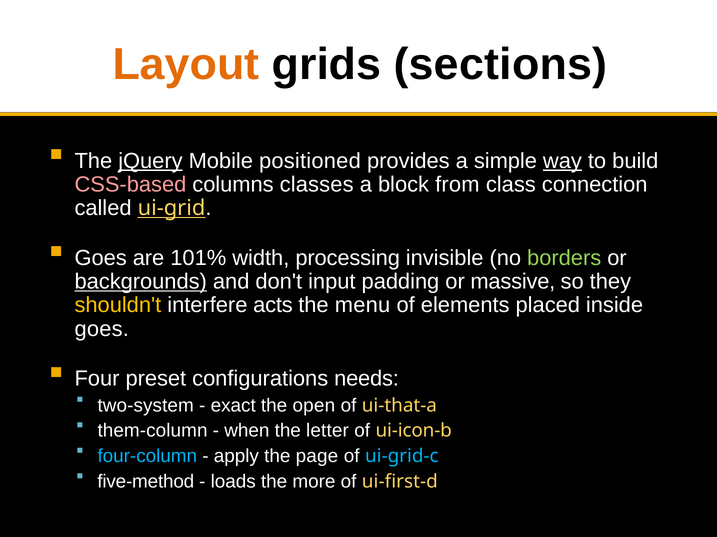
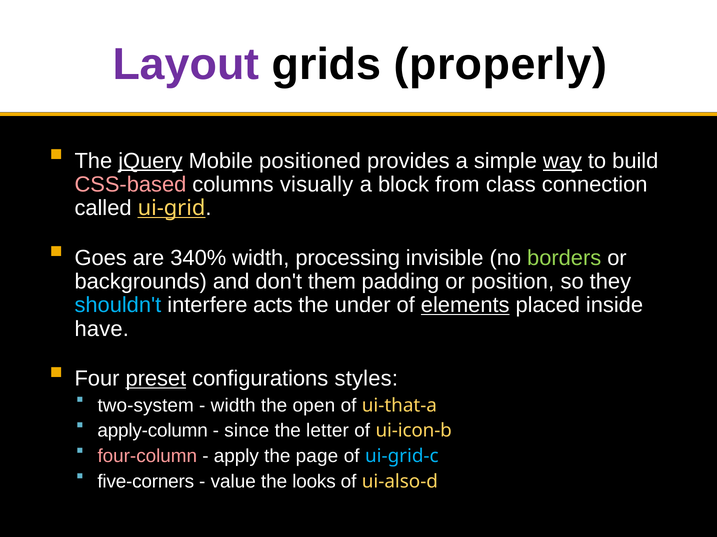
Layout colour: orange -> purple
sections: sections -> properly
classes: classes -> visually
101%: 101% -> 340%
backgrounds underline: present -> none
input: input -> them
massive: massive -> position
shouldn't colour: yellow -> light blue
menu: menu -> under
elements underline: none -> present
goes at (102, 329): goes -> have
preset underline: none -> present
needs: needs -> styles
exact at (233, 406): exact -> width
them-column: them-column -> apply-column
when: when -> since
four-column colour: light blue -> pink
five-method: five-method -> five-corners
loads: loads -> value
more: more -> looks
ui-first-d: ui-first-d -> ui-also-d
